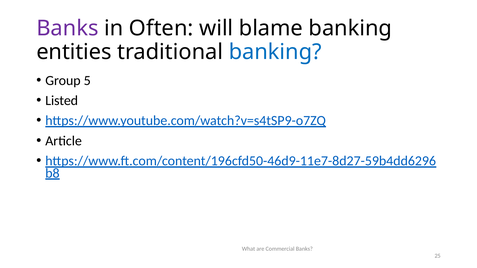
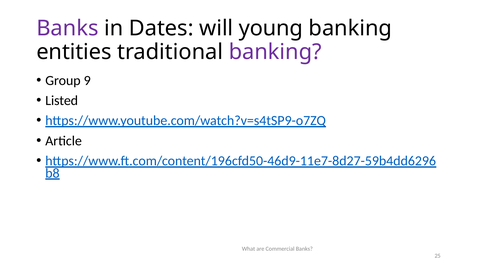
Often: Often -> Dates
blame: blame -> young
banking at (275, 52) colour: blue -> purple
5: 5 -> 9
